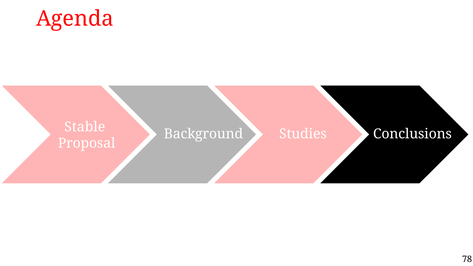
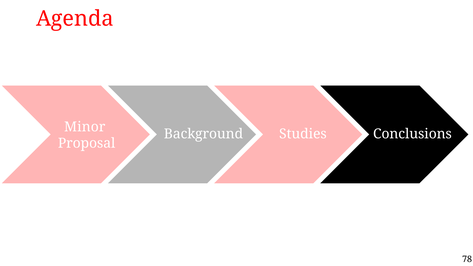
Stable: Stable -> Minor
